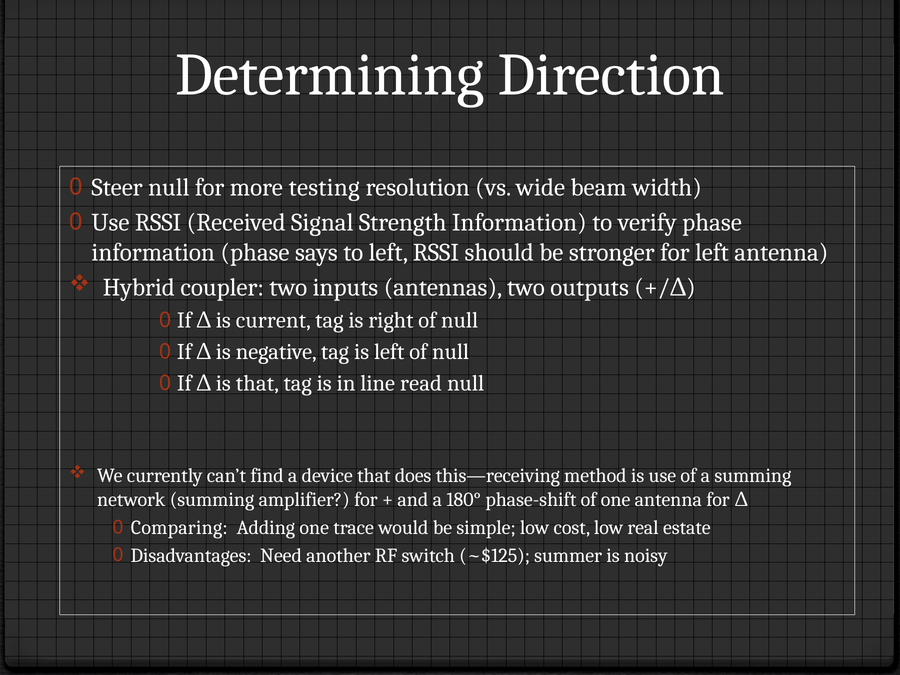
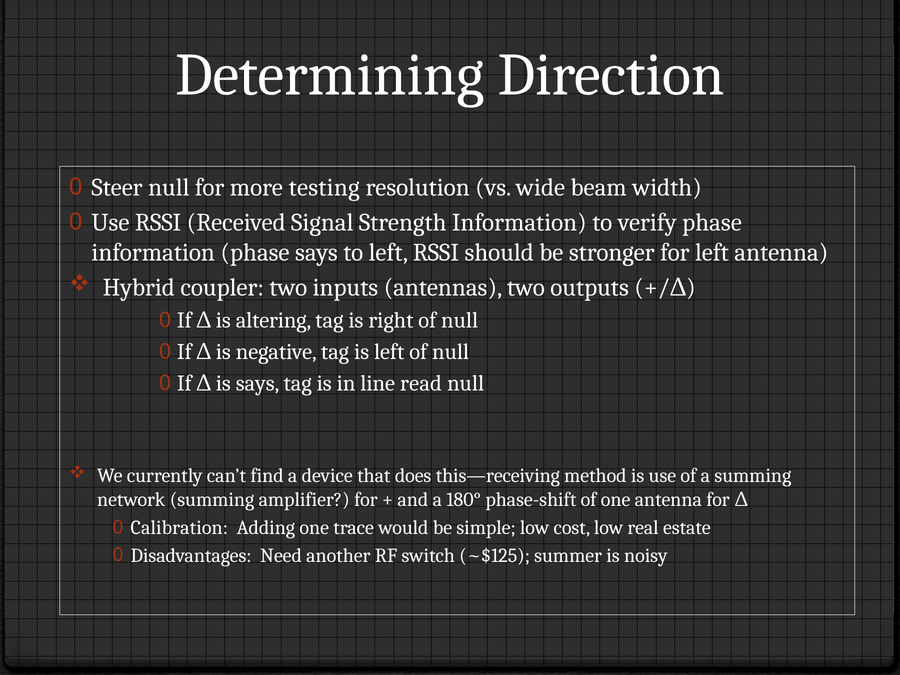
current: current -> altering
is that: that -> says
Comparing: Comparing -> Calibration
